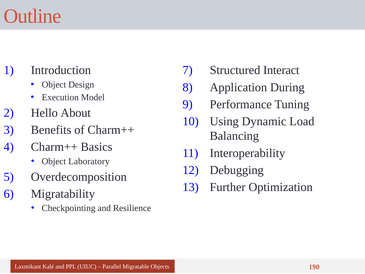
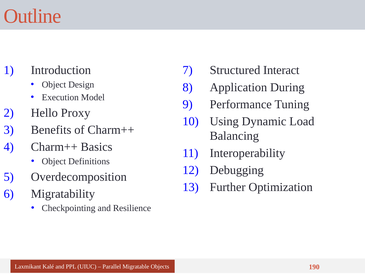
About: About -> Proxy
Laboratory: Laboratory -> Definitions
